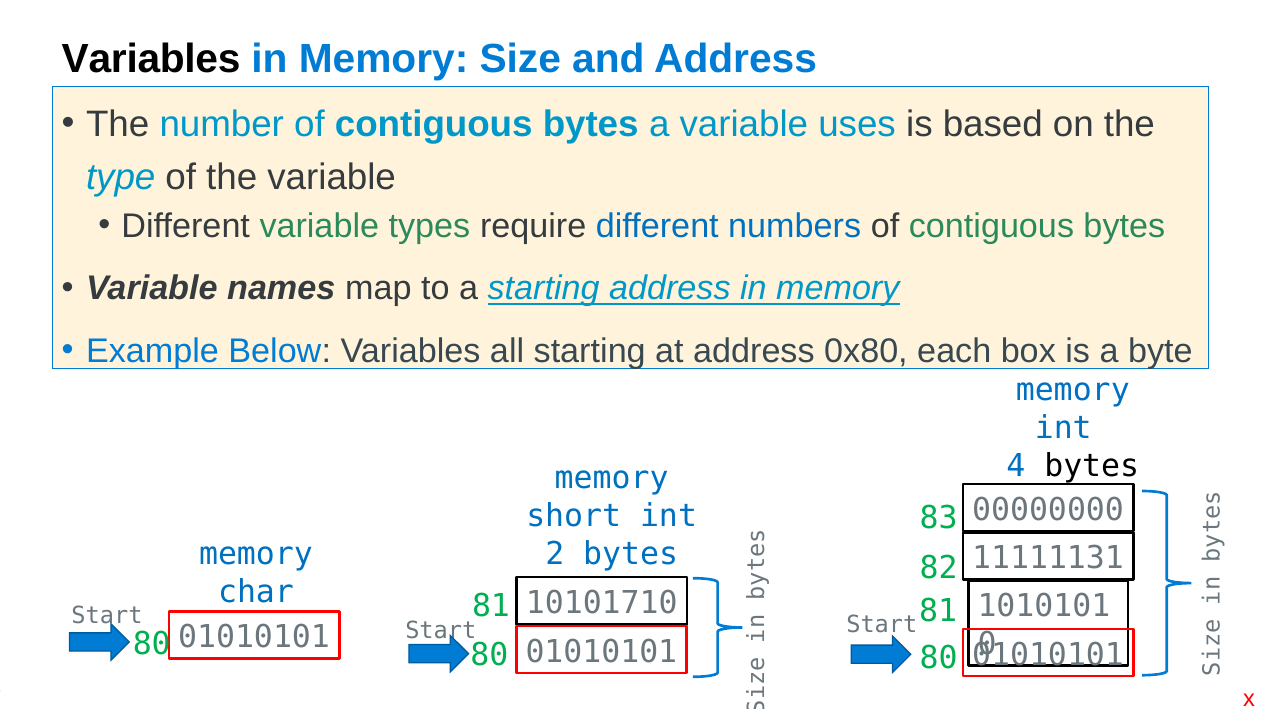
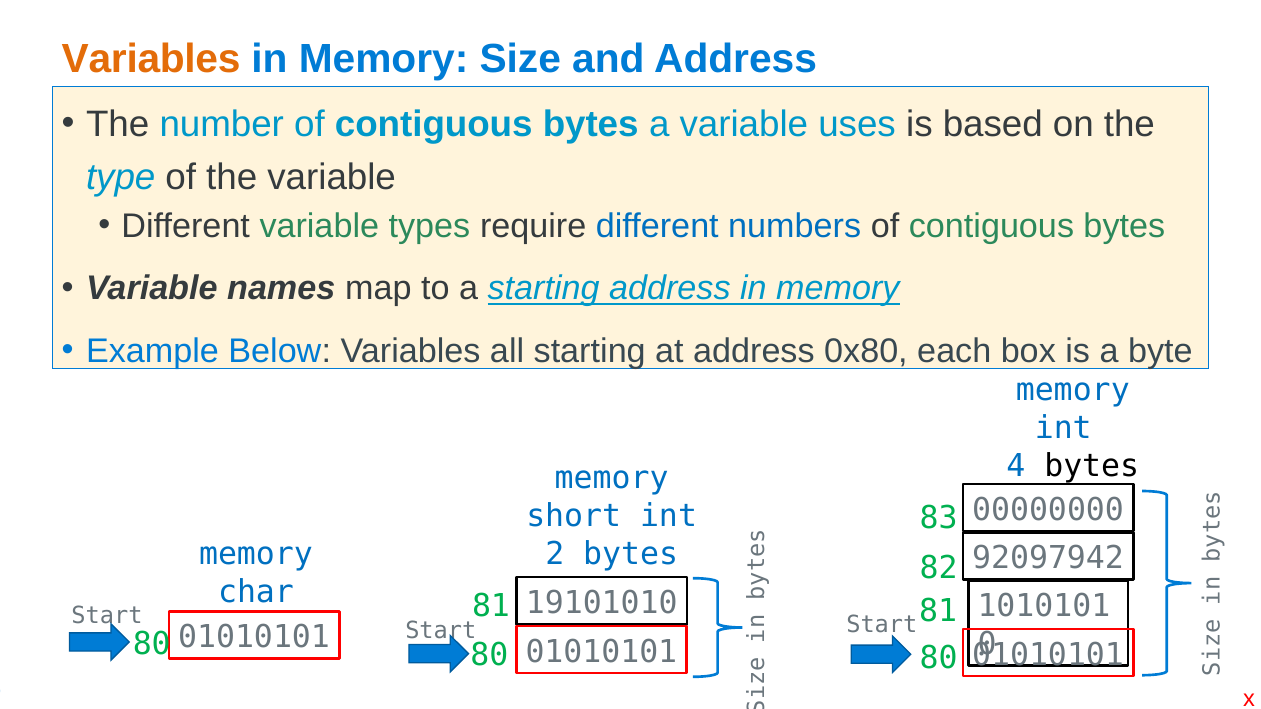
Variables at (151, 59) colour: black -> orange
11111131: 11111131 -> 92097942
10101710: 10101710 -> 19101010
